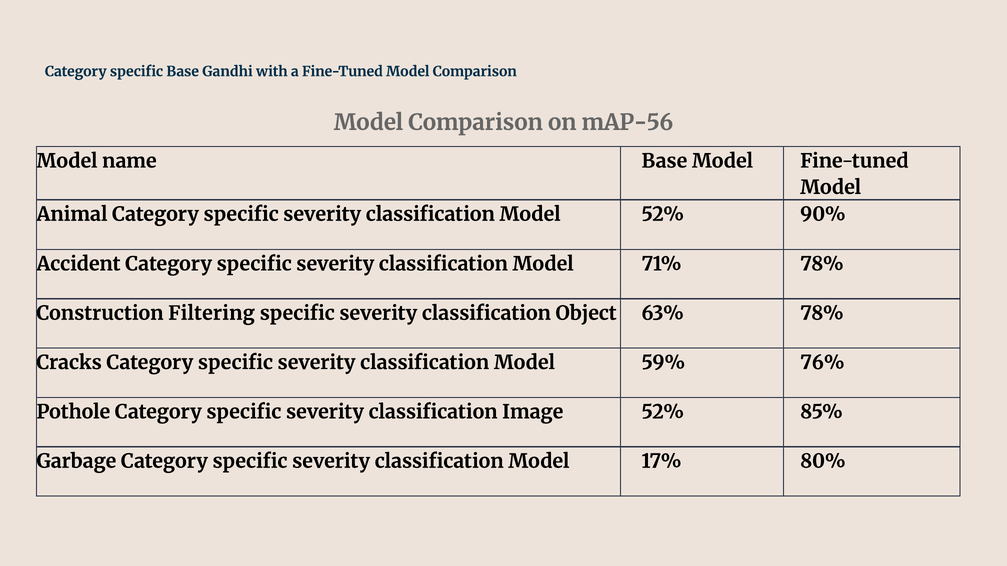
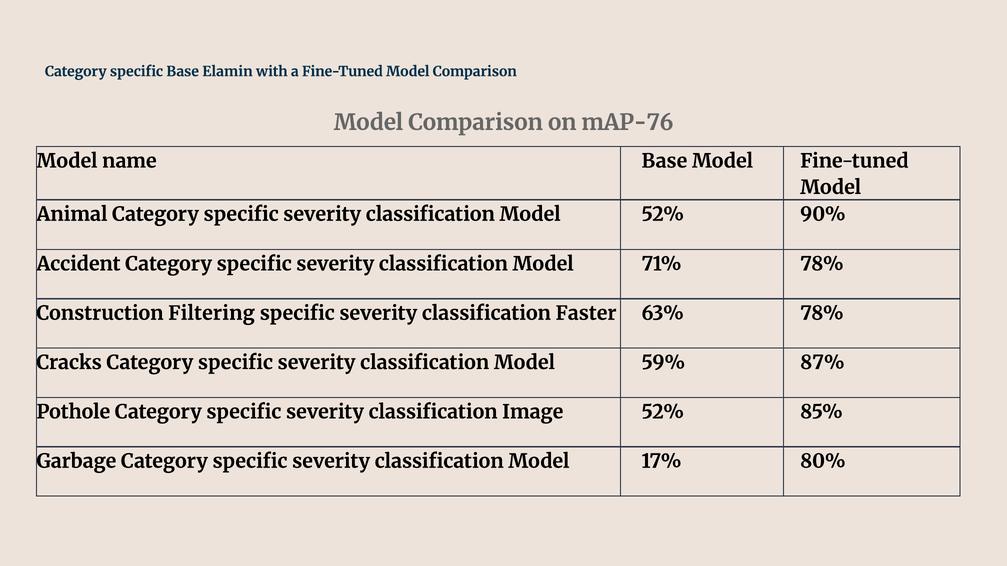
Gandhi: Gandhi -> Elamin
mAP-56: mAP-56 -> mAP-76
Object: Object -> Faster
76%: 76% -> 87%
